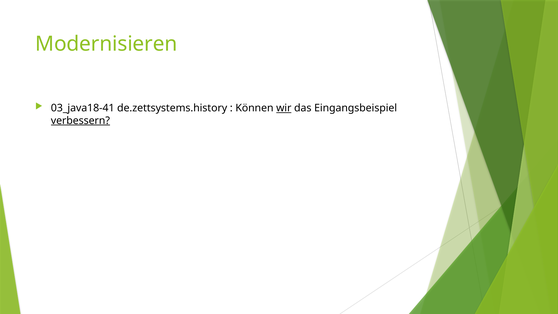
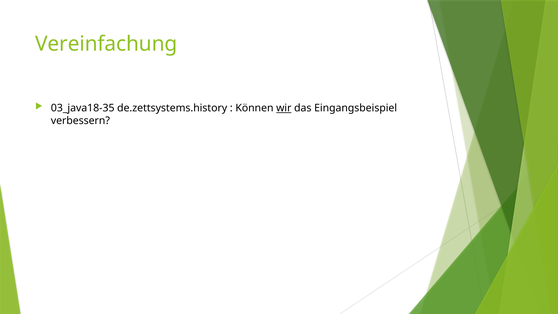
Modernisieren: Modernisieren -> Vereinfachung
03_java18-41: 03_java18-41 -> 03_java18-35
verbessern underline: present -> none
